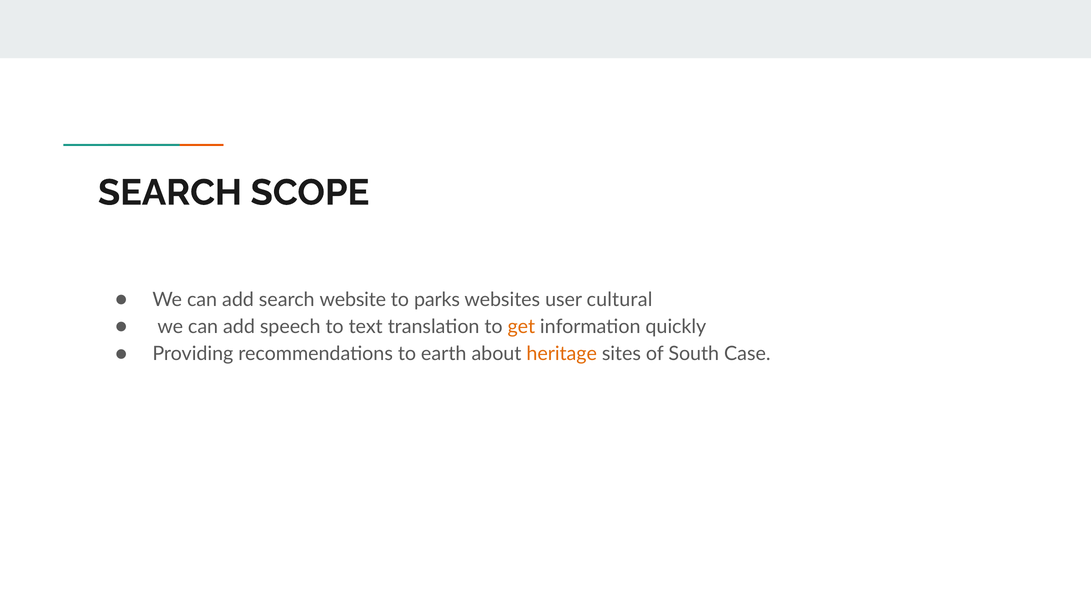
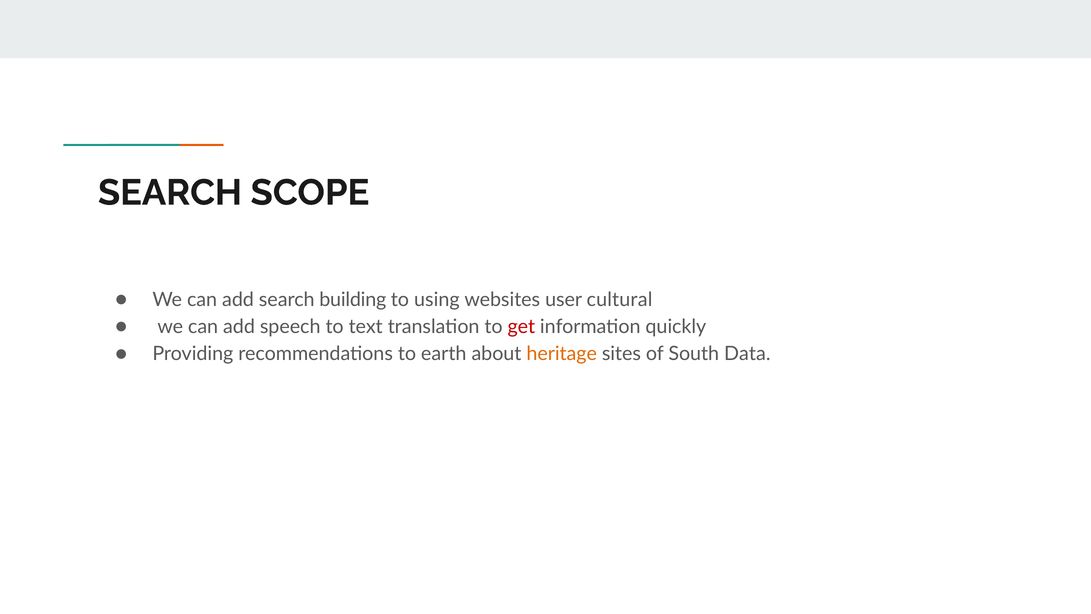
website: website -> building
parks: parks -> using
get colour: orange -> red
Case: Case -> Data
